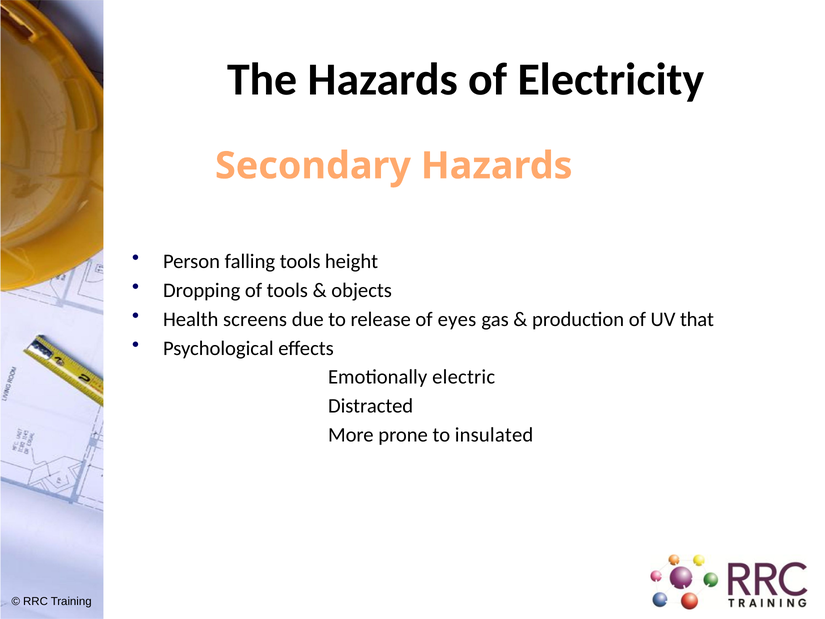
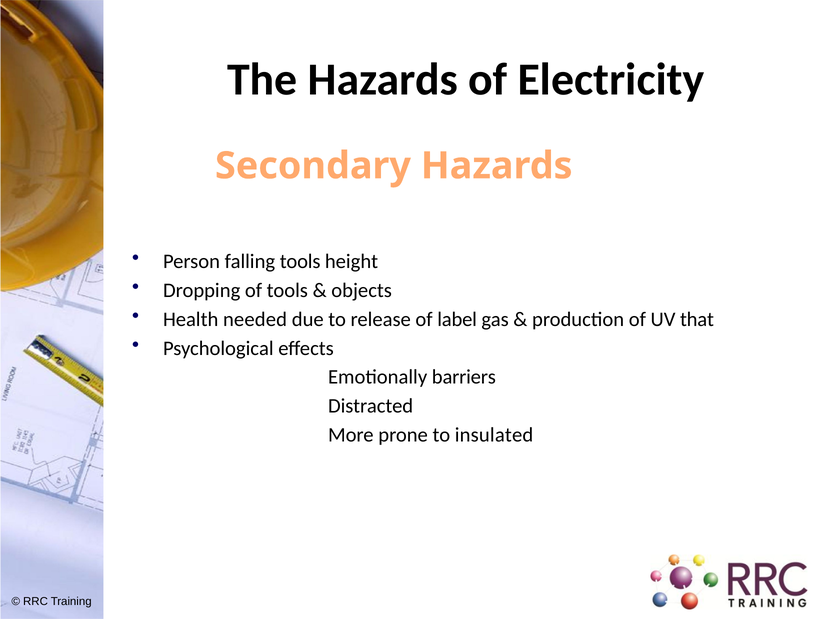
screens: screens -> needed
eyes: eyes -> label
electric: electric -> barriers
